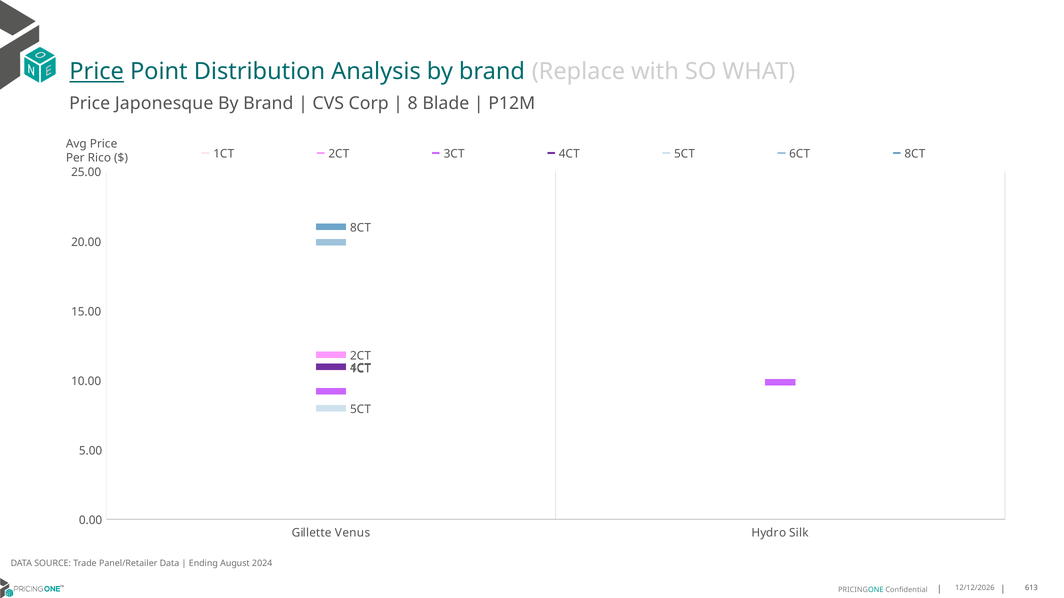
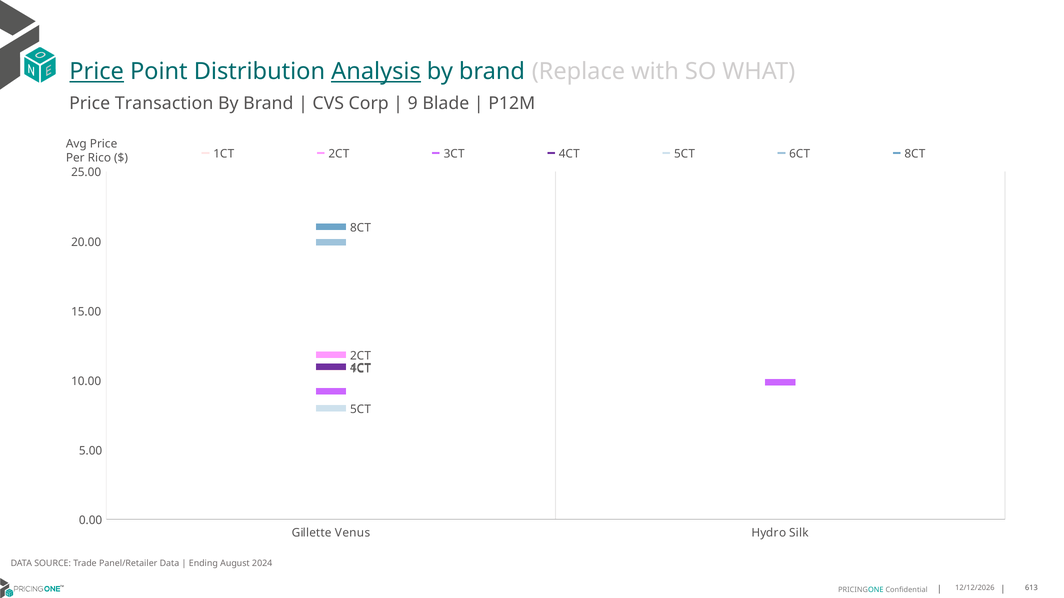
Analysis underline: none -> present
Japonesque: Japonesque -> Transaction
8: 8 -> 9
